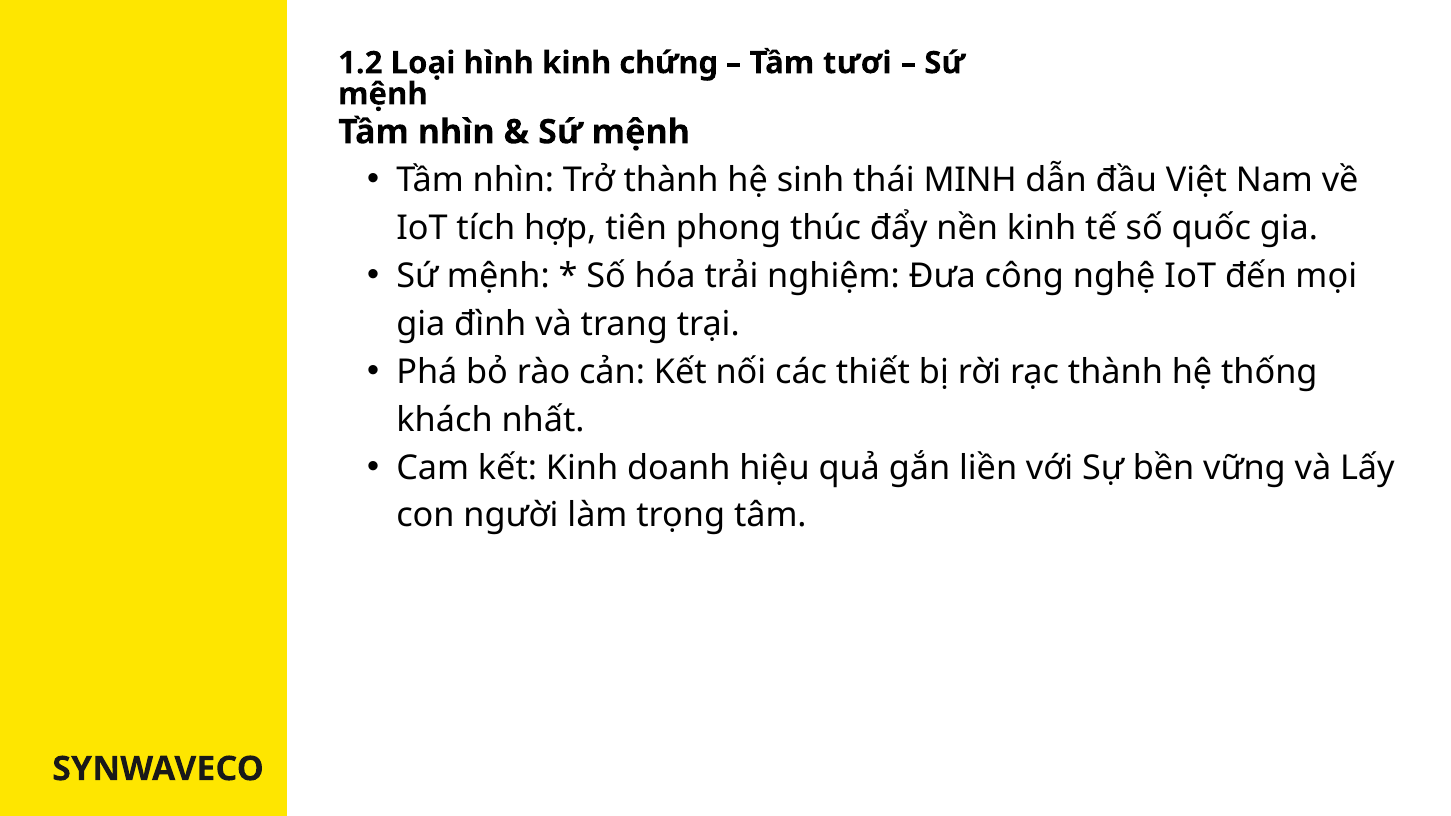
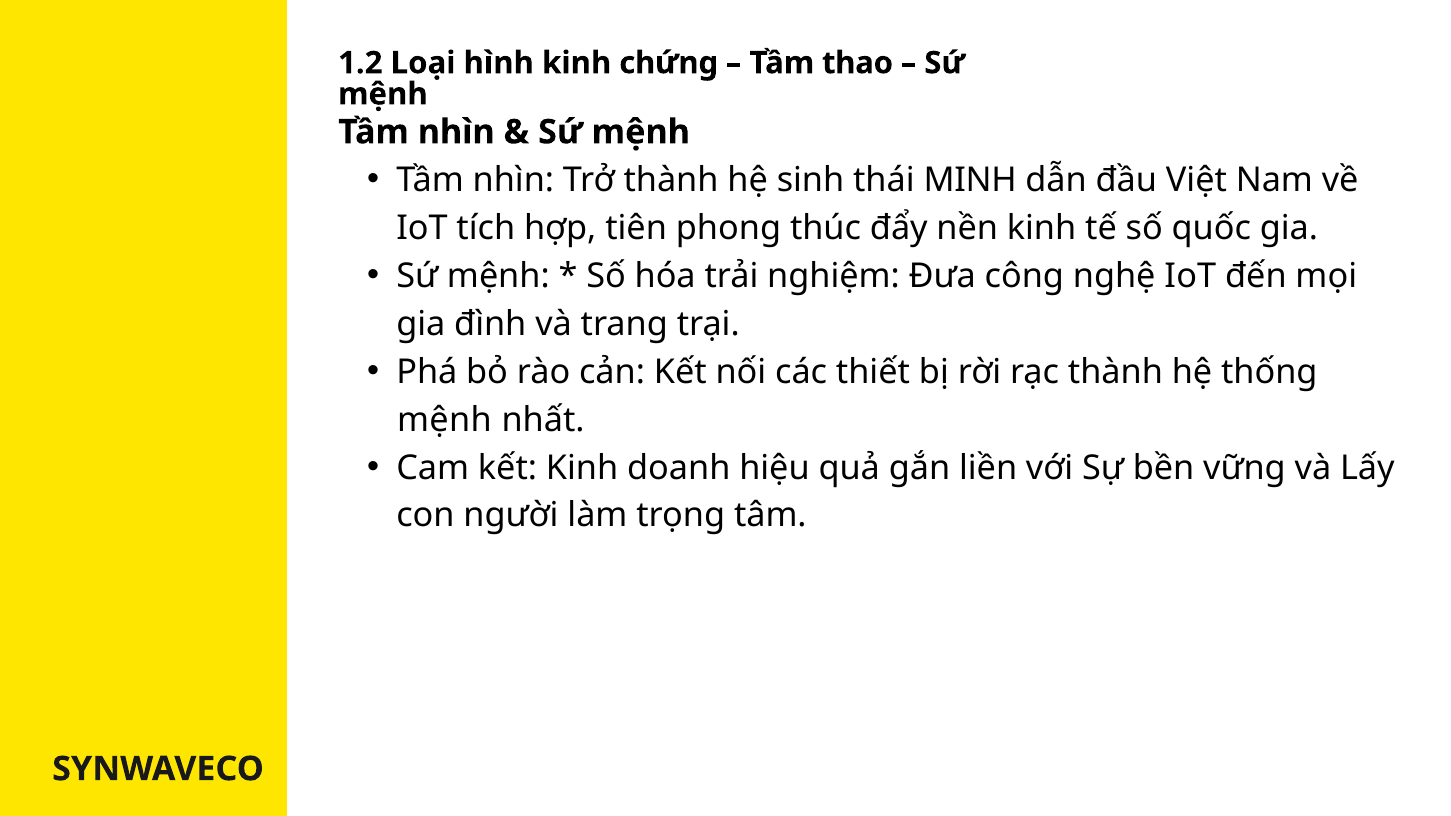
tươi: tươi -> thao
khách at (445, 420): khách -> mệnh
